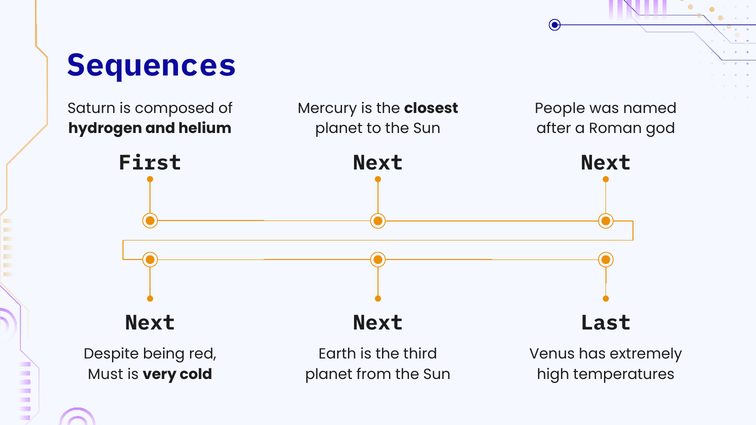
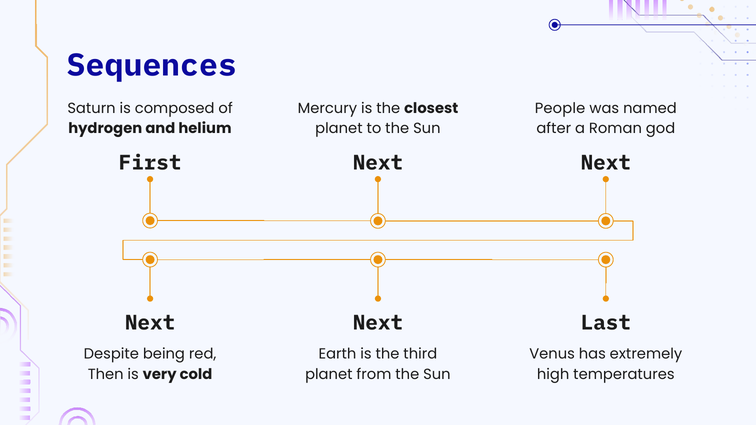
Must: Must -> Then
